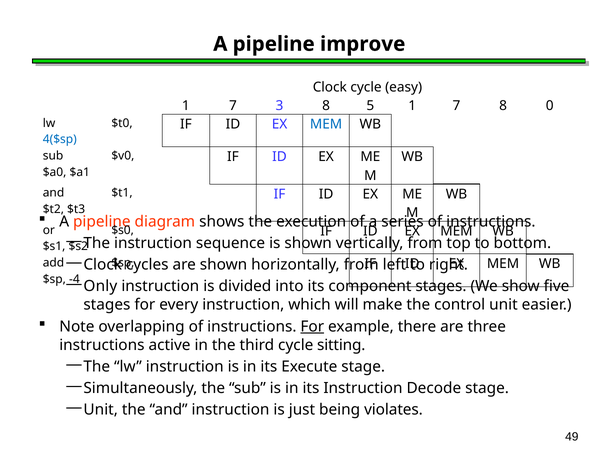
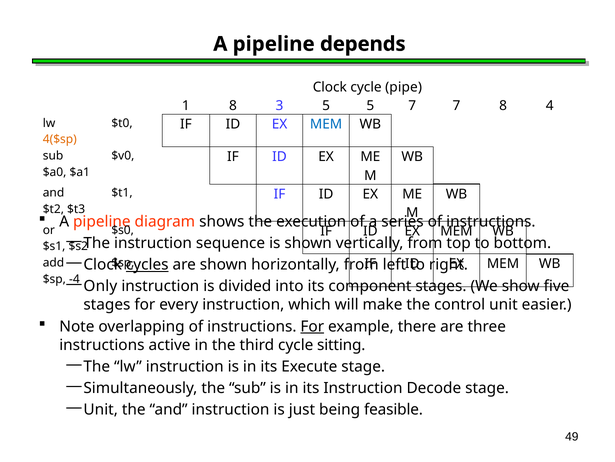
improve: improve -> depends
easy: easy -> pipe
7 at (233, 105): 7 -> 8
3 8: 8 -> 5
5 1: 1 -> 7
0: 0 -> 4
4($sp colour: blue -> orange
cycles underline: none -> present
violates: violates -> feasible
